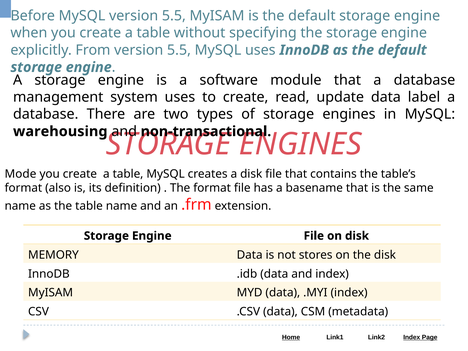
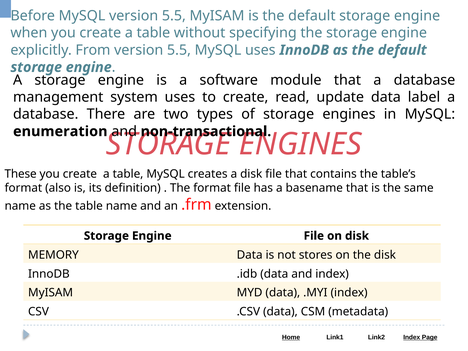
warehousing: warehousing -> enumeration
Mode: Mode -> These
